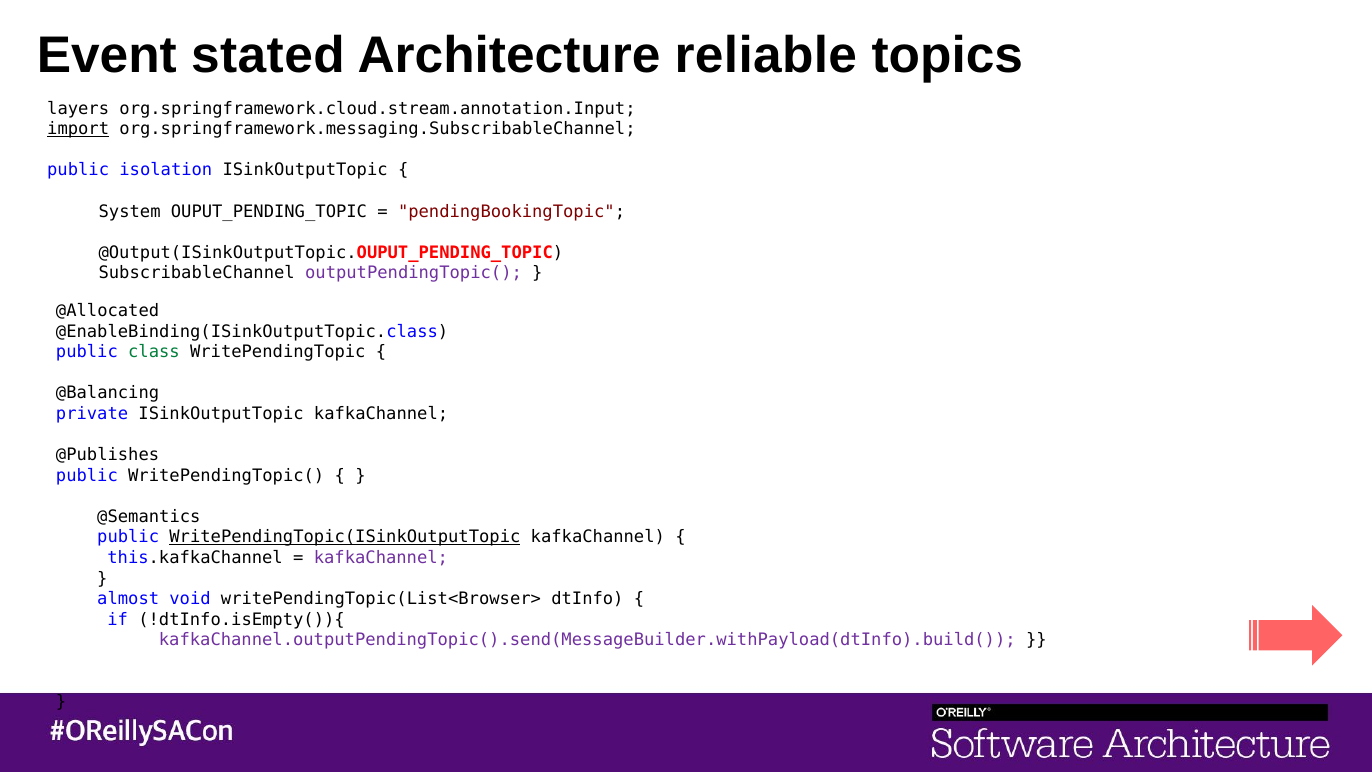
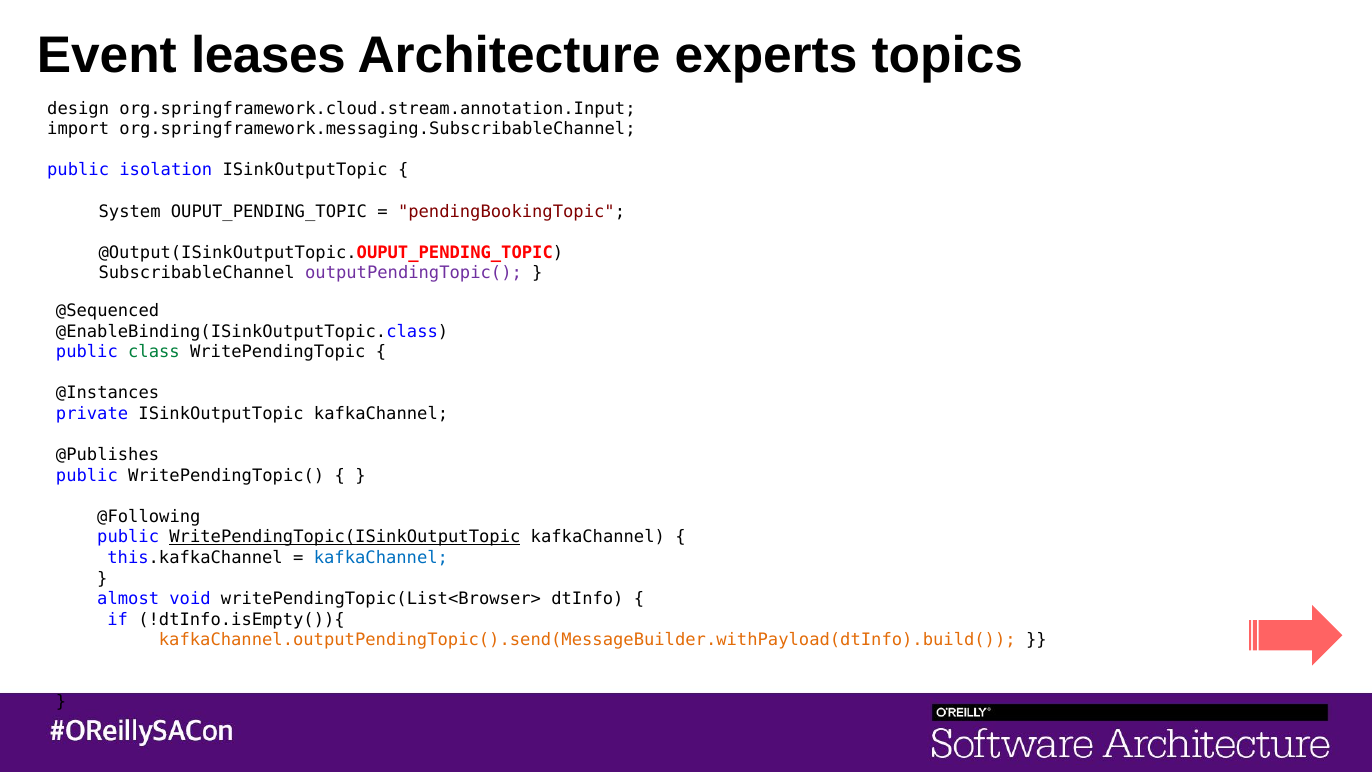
stated: stated -> leases
reliable: reliable -> experts
layers: layers -> design
import underline: present -> none
@Allocated: @Allocated -> @Sequenced
@Balancing: @Balancing -> @Instances
@Semantics: @Semantics -> @Following
kafkaChannel at (381, 558) colour: purple -> blue
kafkaChannel.outputPendingTopic().send(MessageBuilder.withPayload(dtInfo).build( colour: purple -> orange
